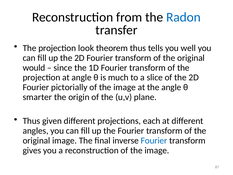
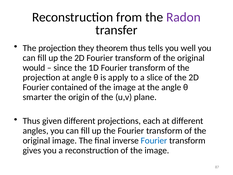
Radon colour: blue -> purple
look: look -> they
much: much -> apply
pictorially: pictorially -> contained
